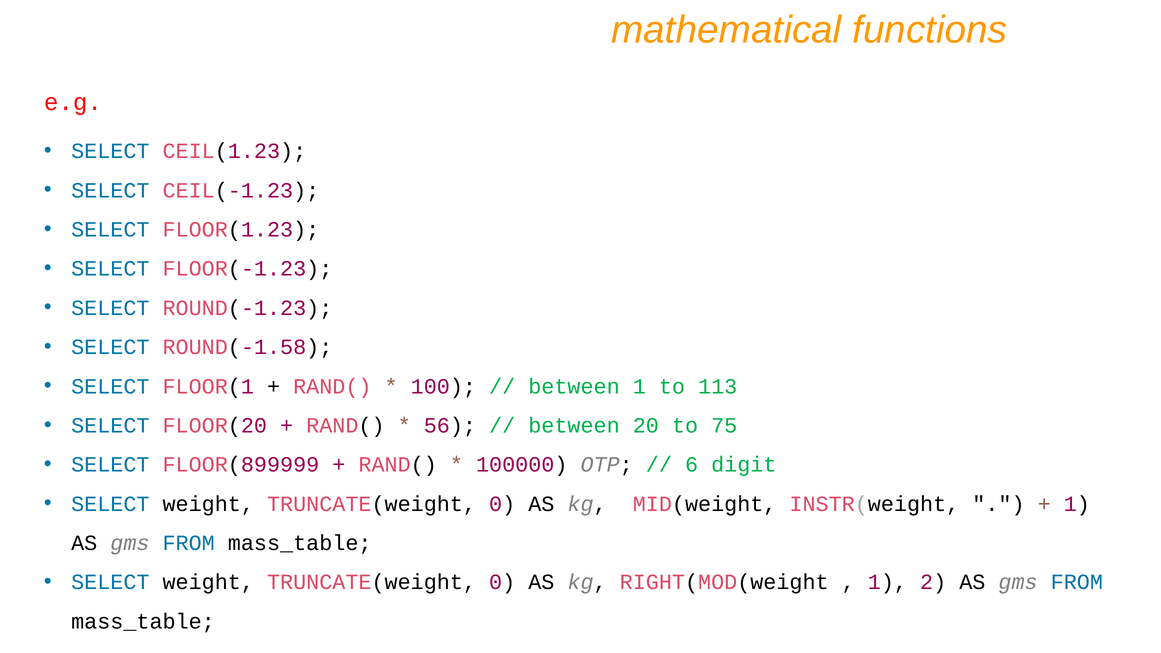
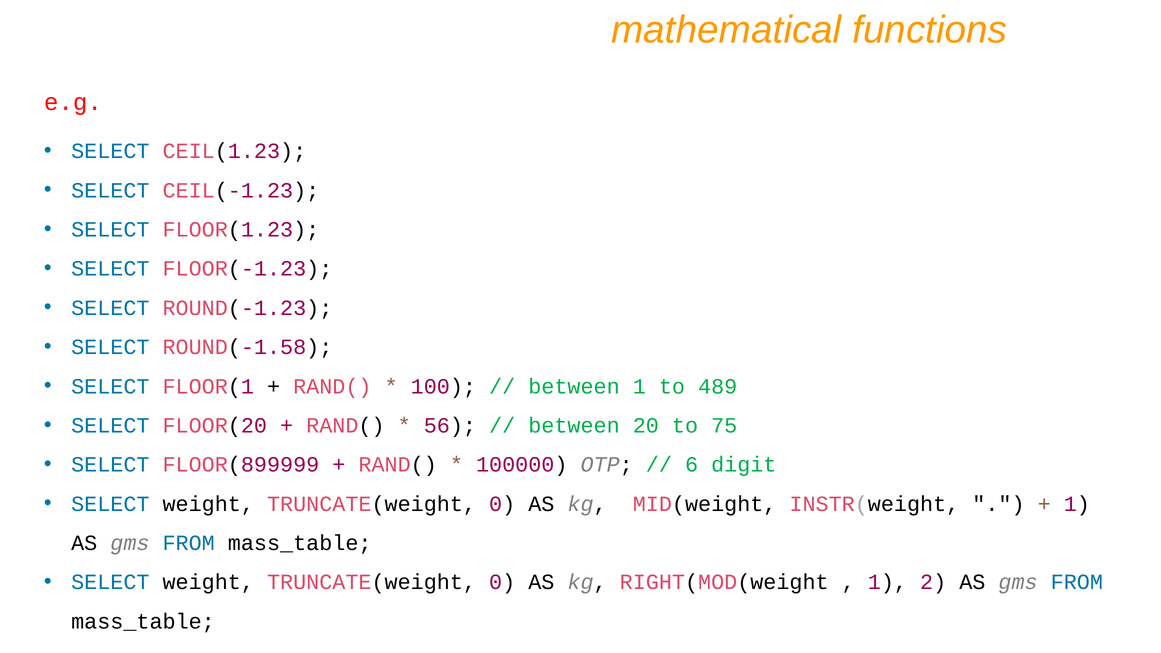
113: 113 -> 489
